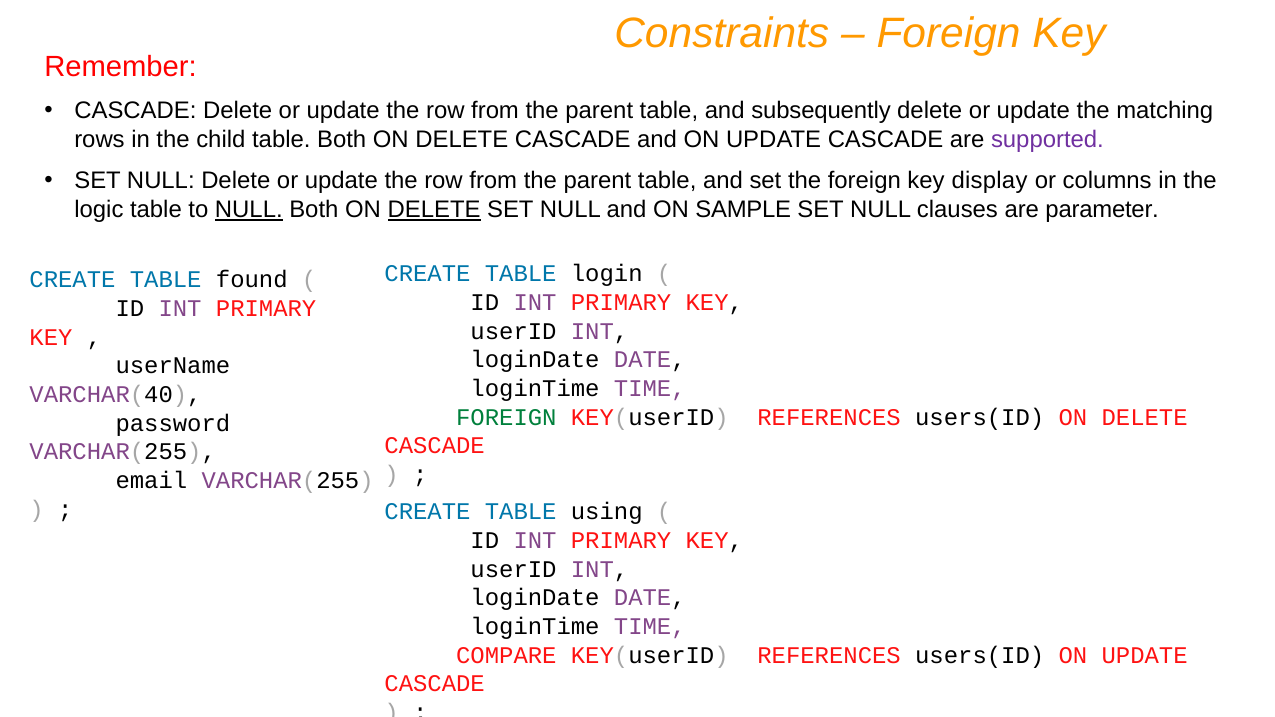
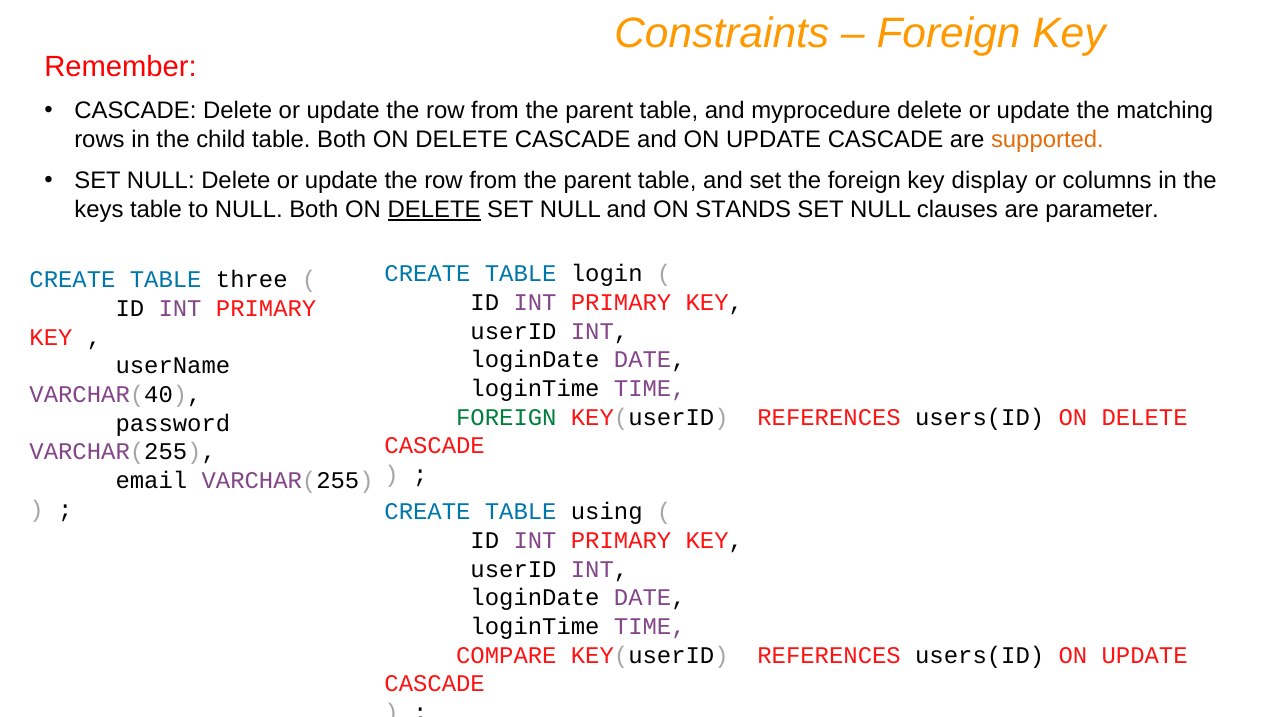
subsequently: subsequently -> myprocedure
supported colour: purple -> orange
logic: logic -> keys
NULL at (249, 210) underline: present -> none
SAMPLE: SAMPLE -> STANDS
found: found -> three
